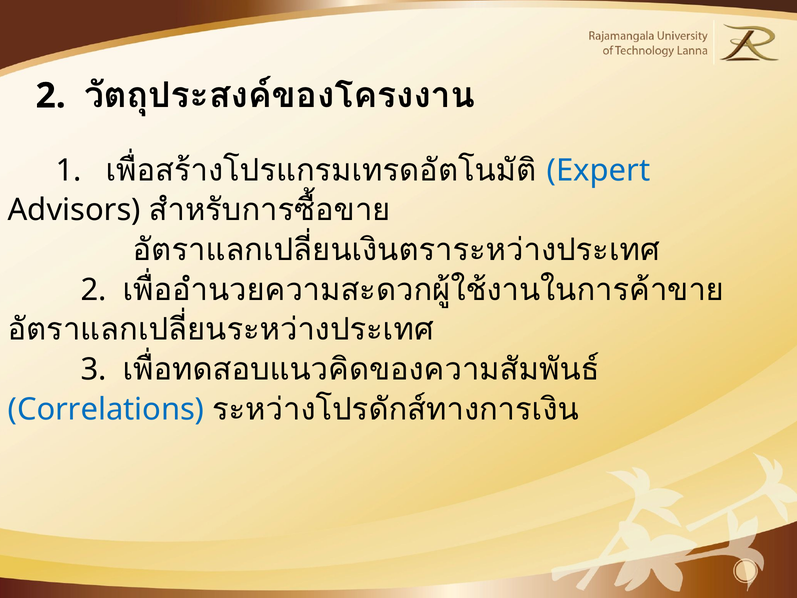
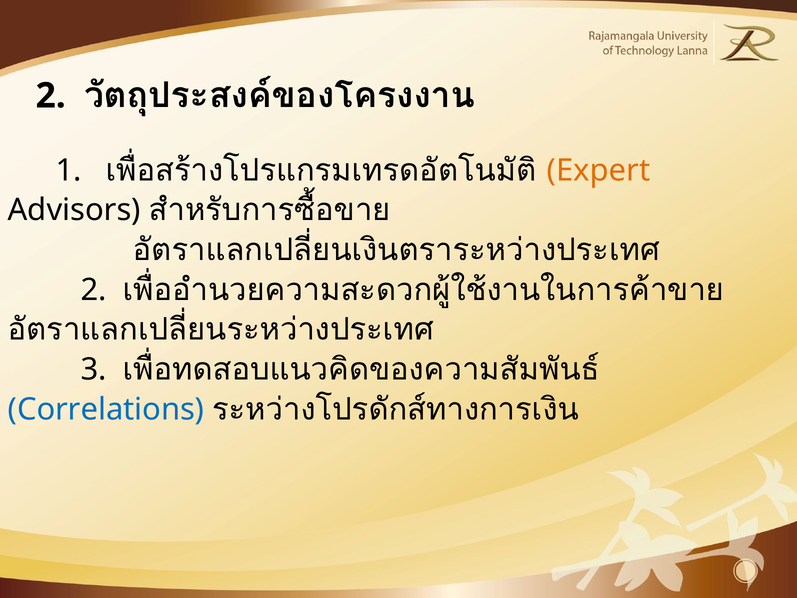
Expert colour: blue -> orange
